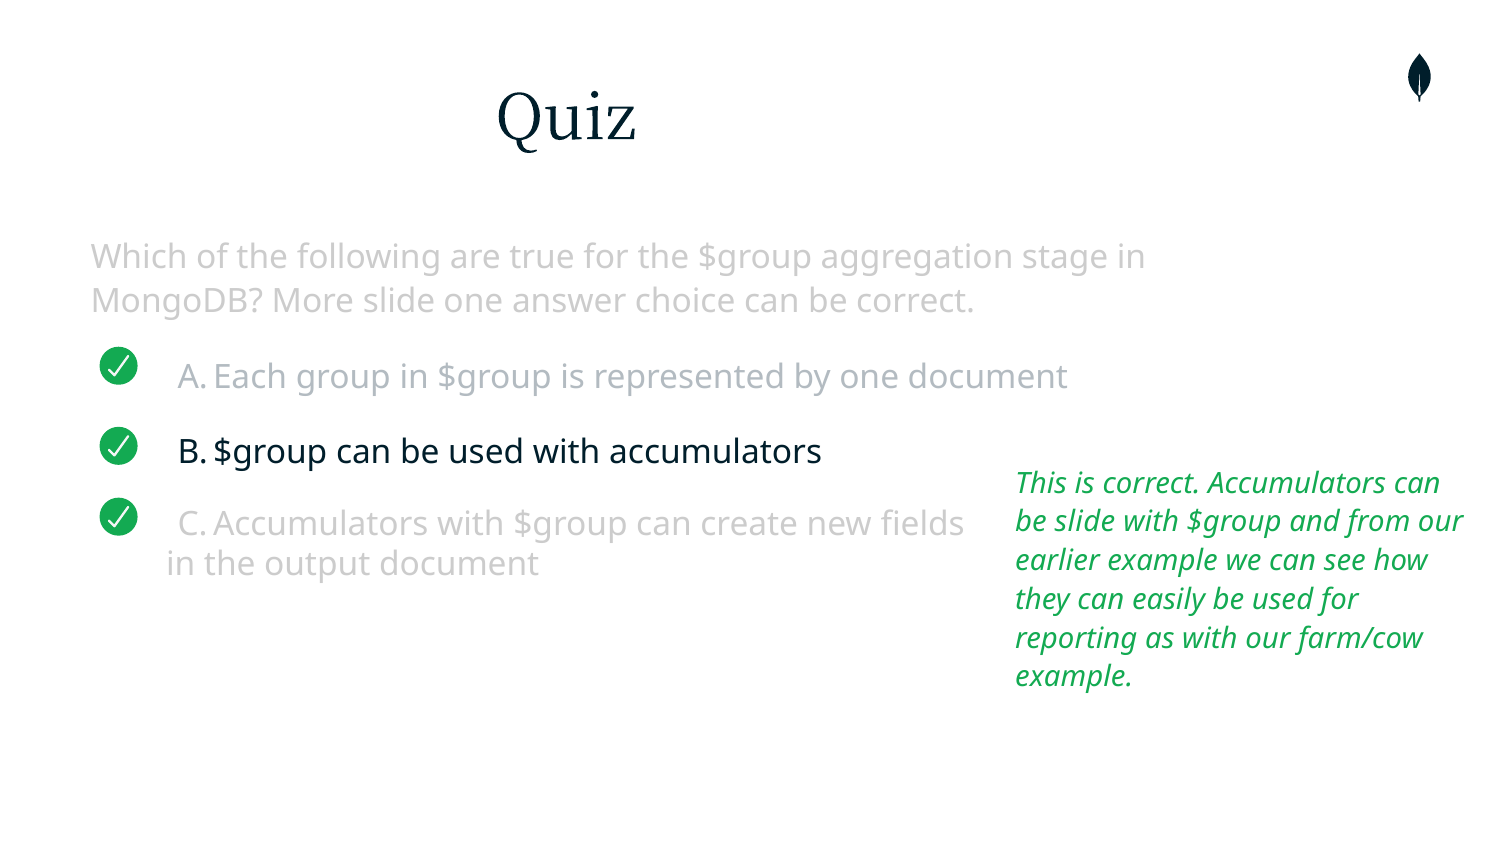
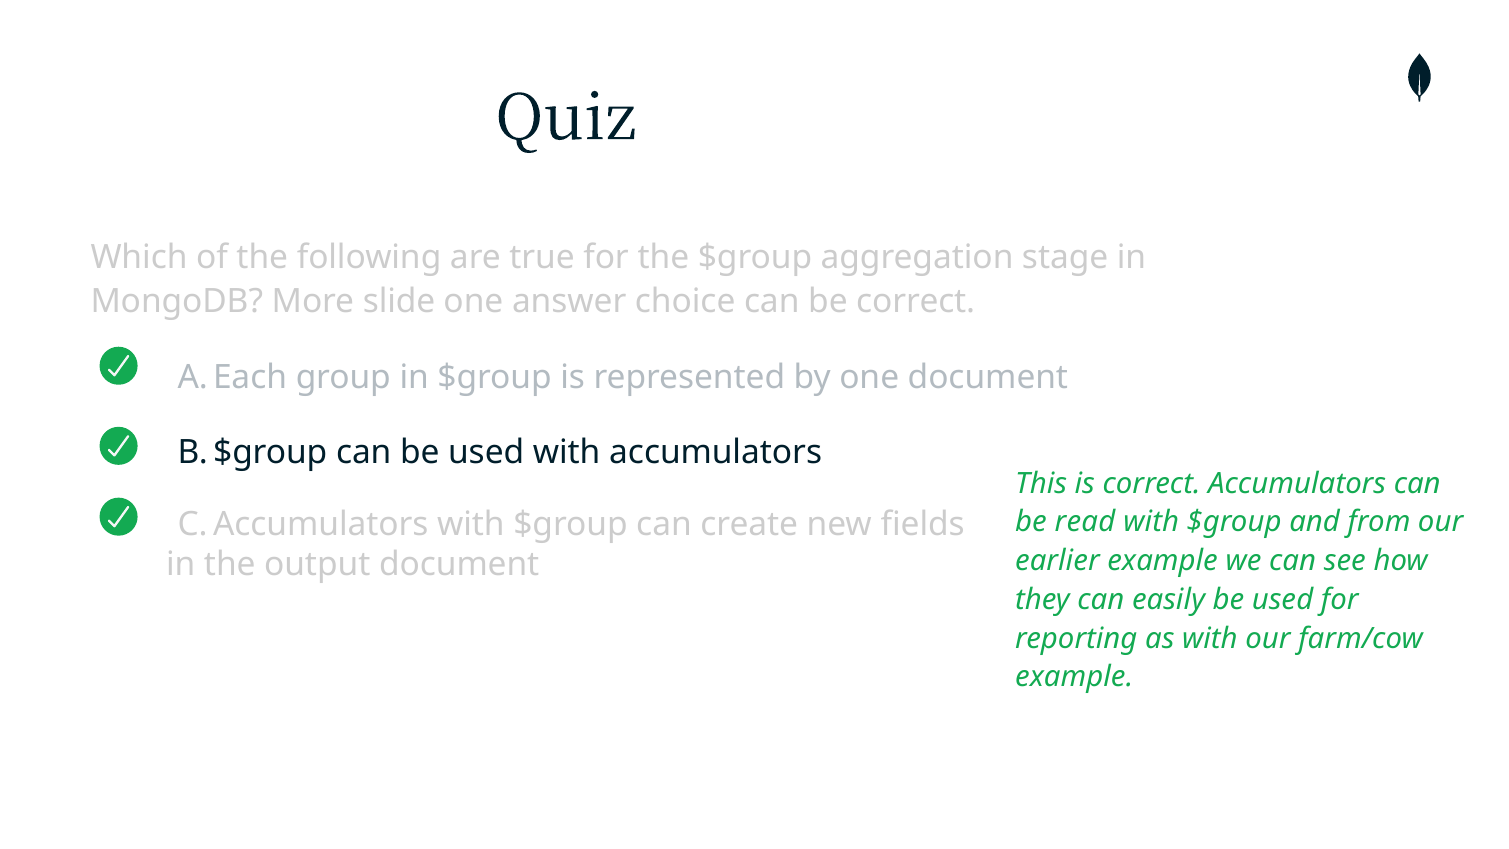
be slide: slide -> read
